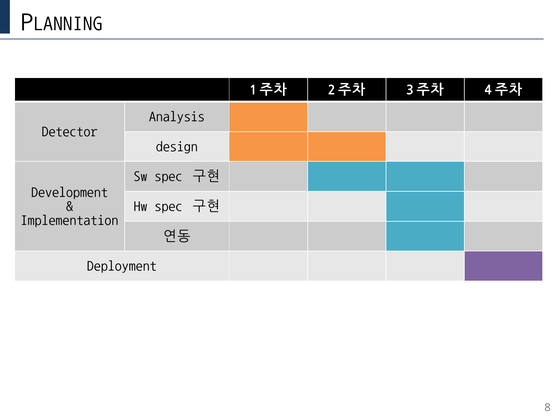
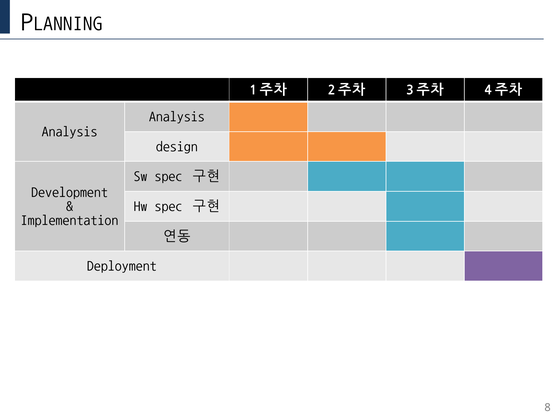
Detector at (70, 131): Detector -> Analysis
